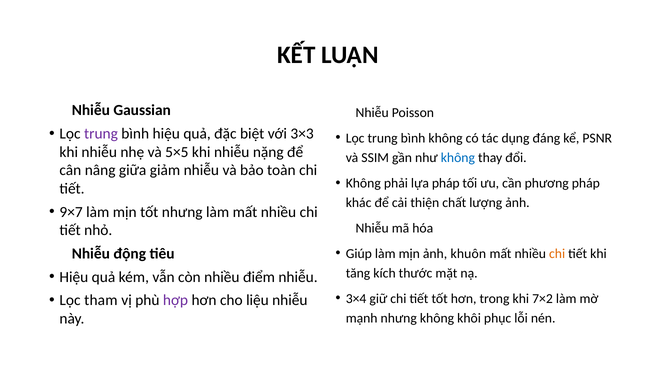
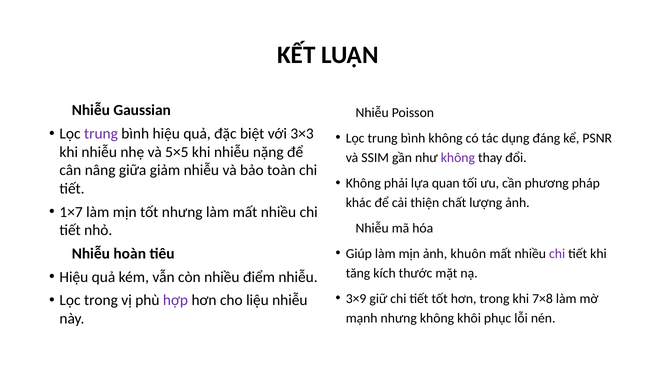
không at (458, 158) colour: blue -> purple
lựa pháp: pháp -> quan
9×7: 9×7 -> 1×7
chi at (557, 254) colour: orange -> purple
động: động -> hoàn
3×4: 3×4 -> 3×9
7×2: 7×2 -> 7×8
Lọc tham: tham -> trong
